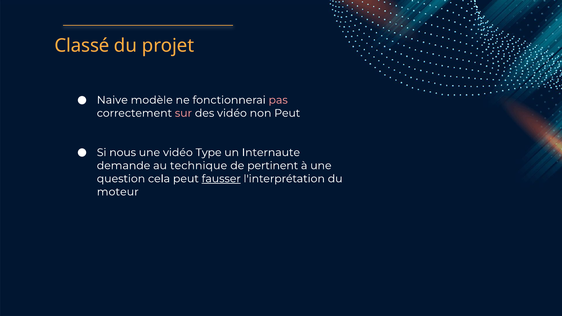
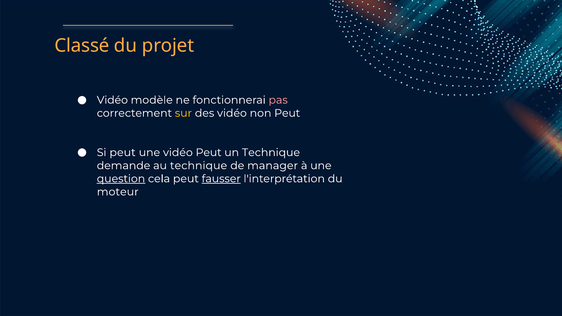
Naive at (112, 100): Naive -> Vidéo
sur colour: pink -> yellow
Si nous: nous -> peut
vidéo Type: Type -> Peut
un Internaute: Internaute -> Technique
pertinent: pertinent -> manager
question underline: none -> present
